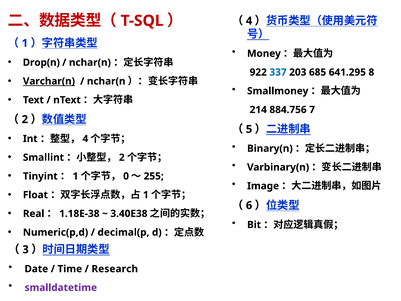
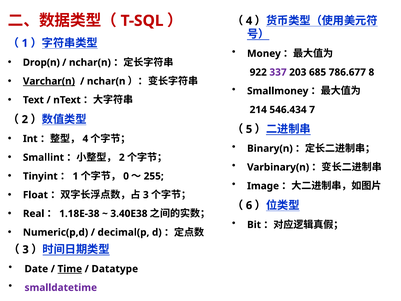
337 colour: blue -> purple
641.295: 641.295 -> 786.677
884.756: 884.756 -> 546.434
1 at (146, 195): 1 -> 3
Time underline: none -> present
Research: Research -> Datatype
